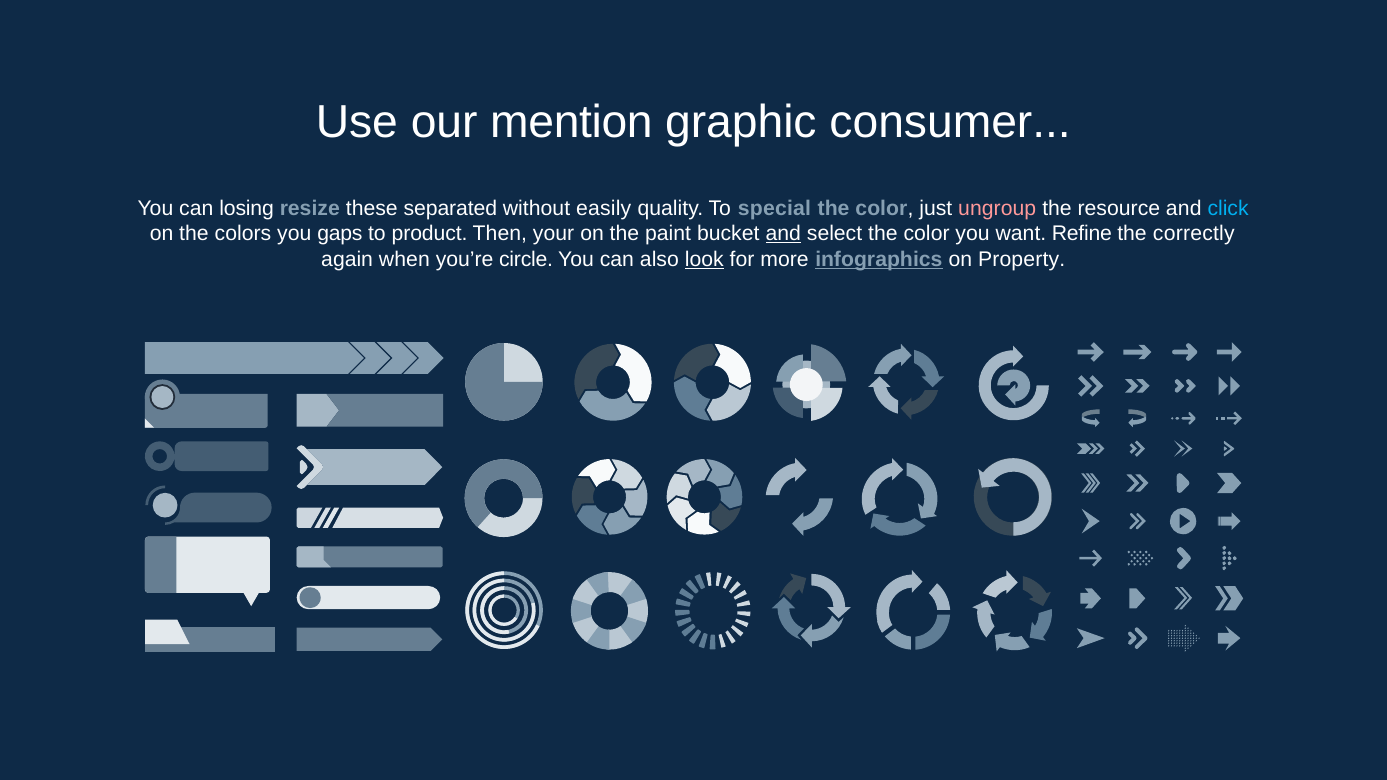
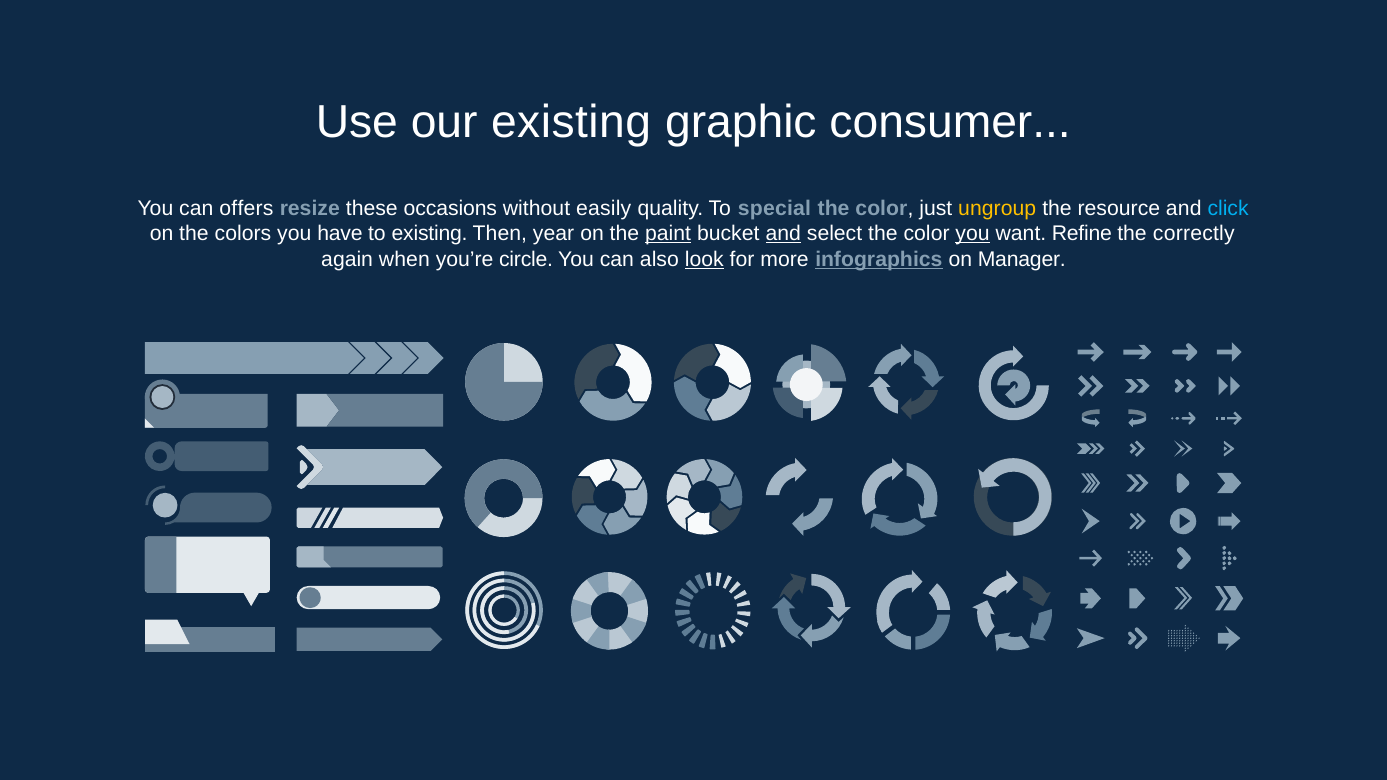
our mention: mention -> existing
losing: losing -> offers
separated: separated -> occasions
ungroup colour: pink -> yellow
gaps: gaps -> have
to product: product -> existing
your: your -> year
paint underline: none -> present
you at (973, 234) underline: none -> present
Property: Property -> Manager
